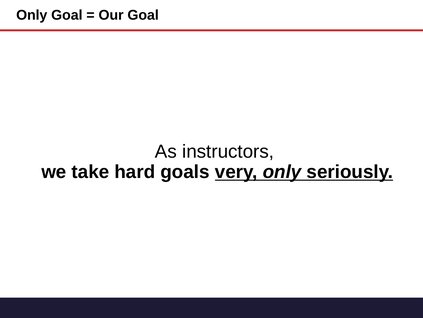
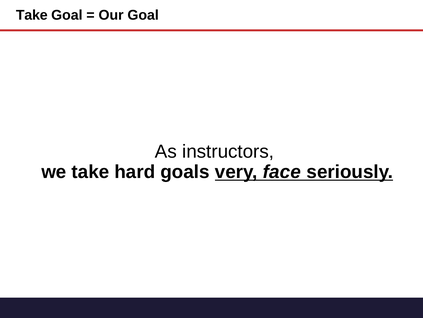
Only at (32, 15): Only -> Take
very only: only -> face
